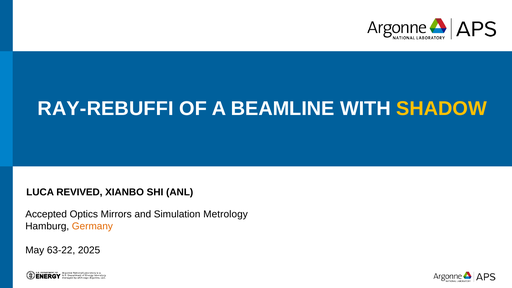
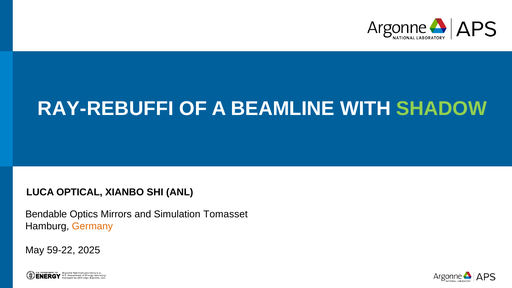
SHADOW colour: yellow -> light green
REVIVED: REVIVED -> OPTICAL
Accepted: Accepted -> Bendable
Metrology: Metrology -> Tomasset
63-22: 63-22 -> 59-22
